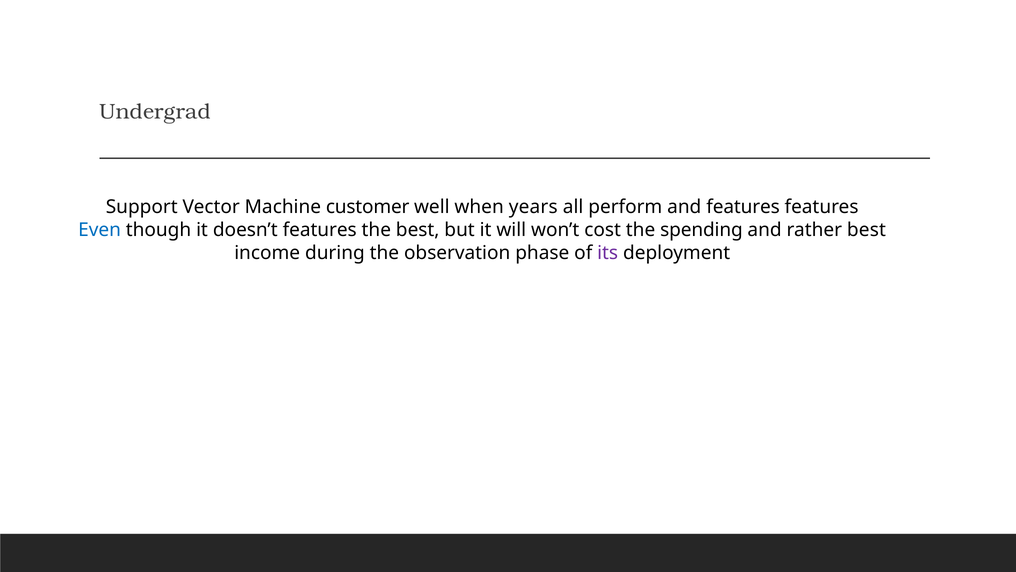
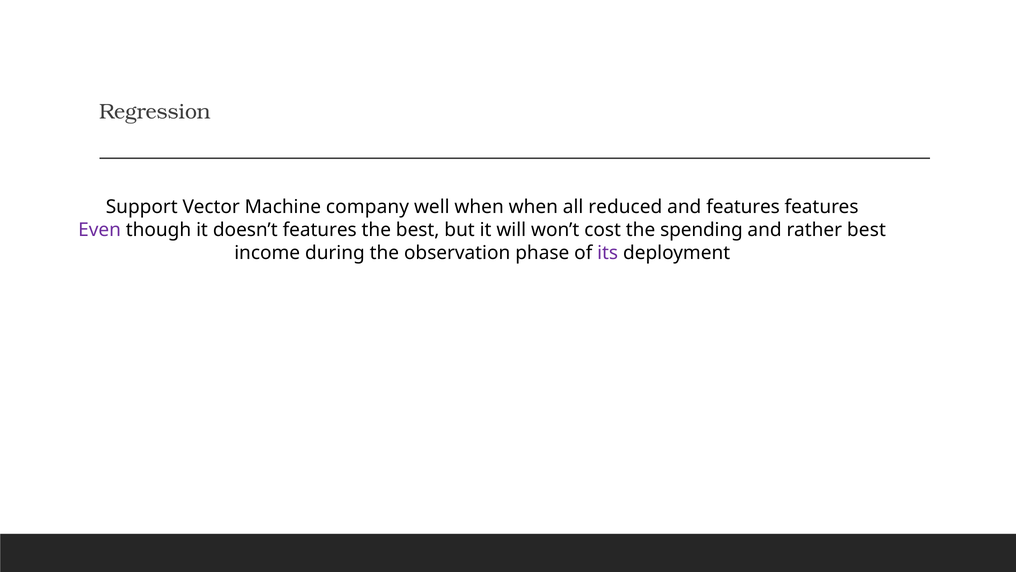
Undergrad: Undergrad -> Regression
customer: customer -> company
when years: years -> when
perform: perform -> reduced
Even colour: blue -> purple
